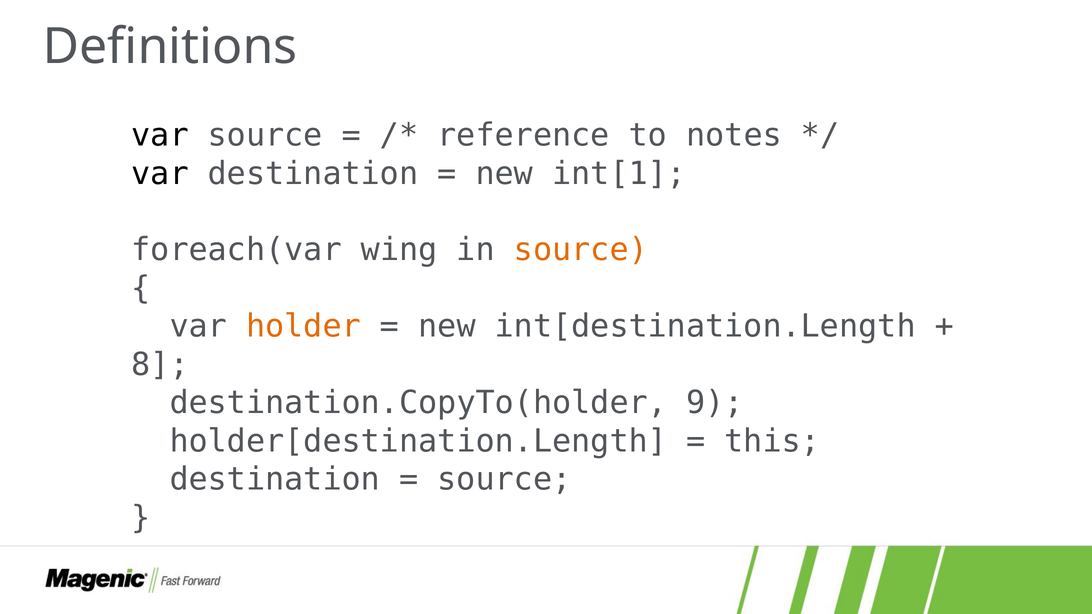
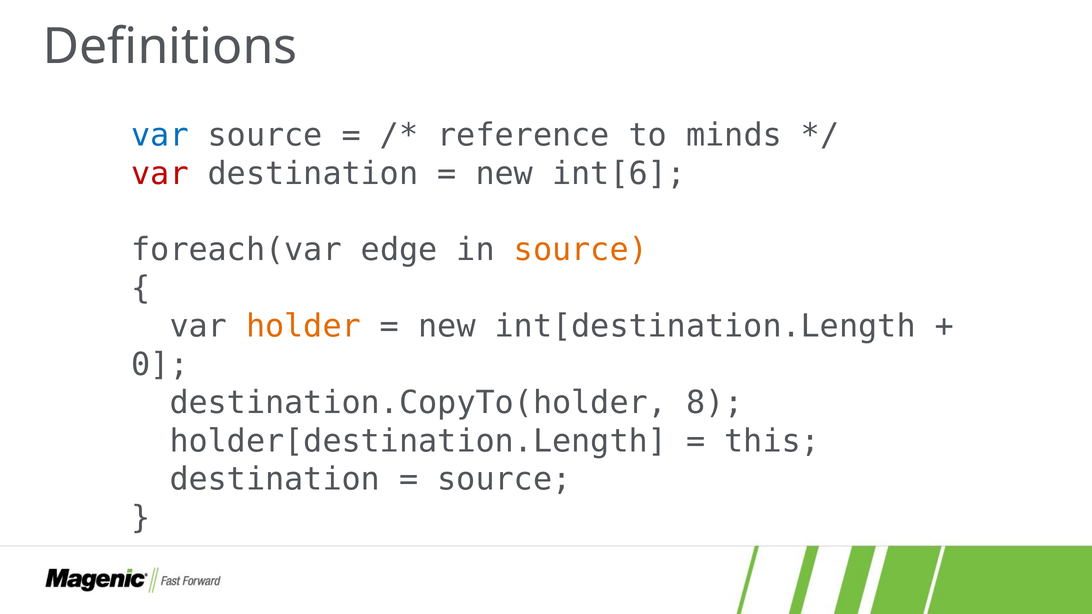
var at (160, 135) colour: black -> blue
notes: notes -> minds
var at (160, 174) colour: black -> red
int[1: int[1 -> int[6
wing: wing -> edge
8: 8 -> 0
9: 9 -> 8
